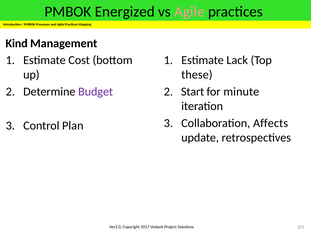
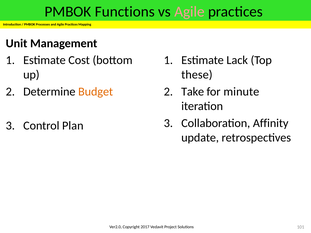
Energized: Energized -> Functions
Kind: Kind -> Unit
Budget colour: purple -> orange
Start: Start -> Take
Affects: Affects -> Affinity
